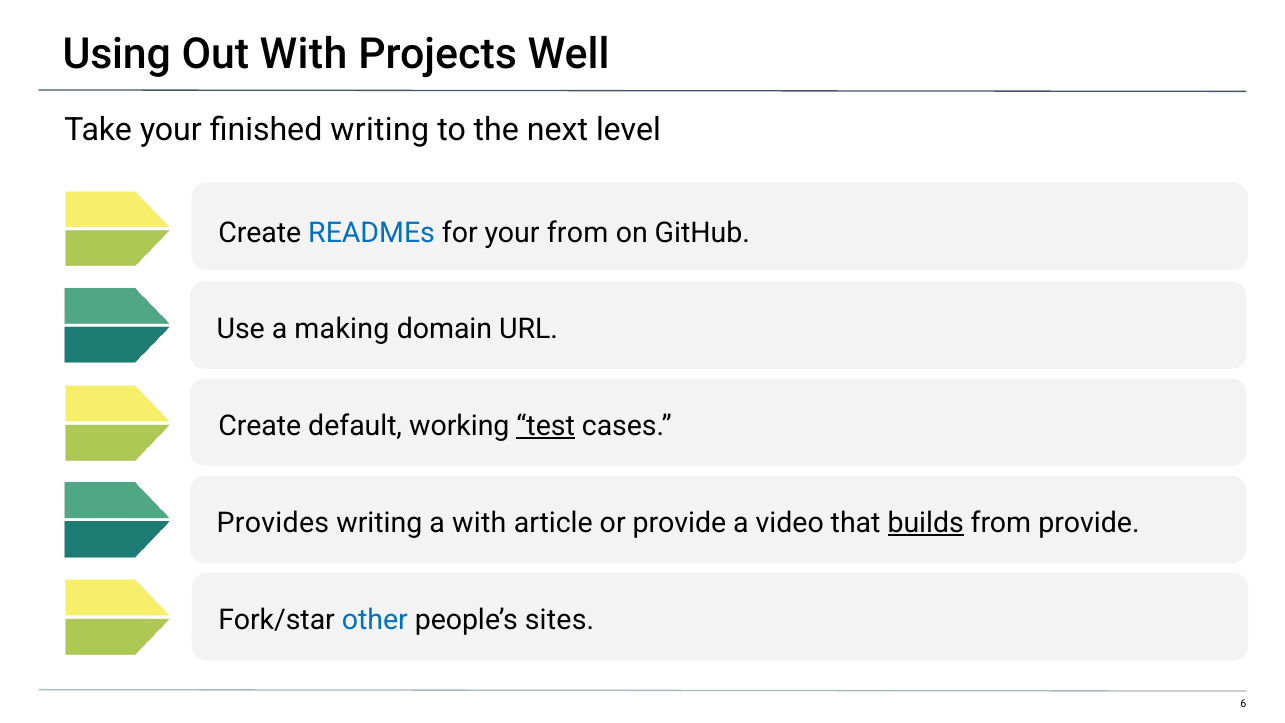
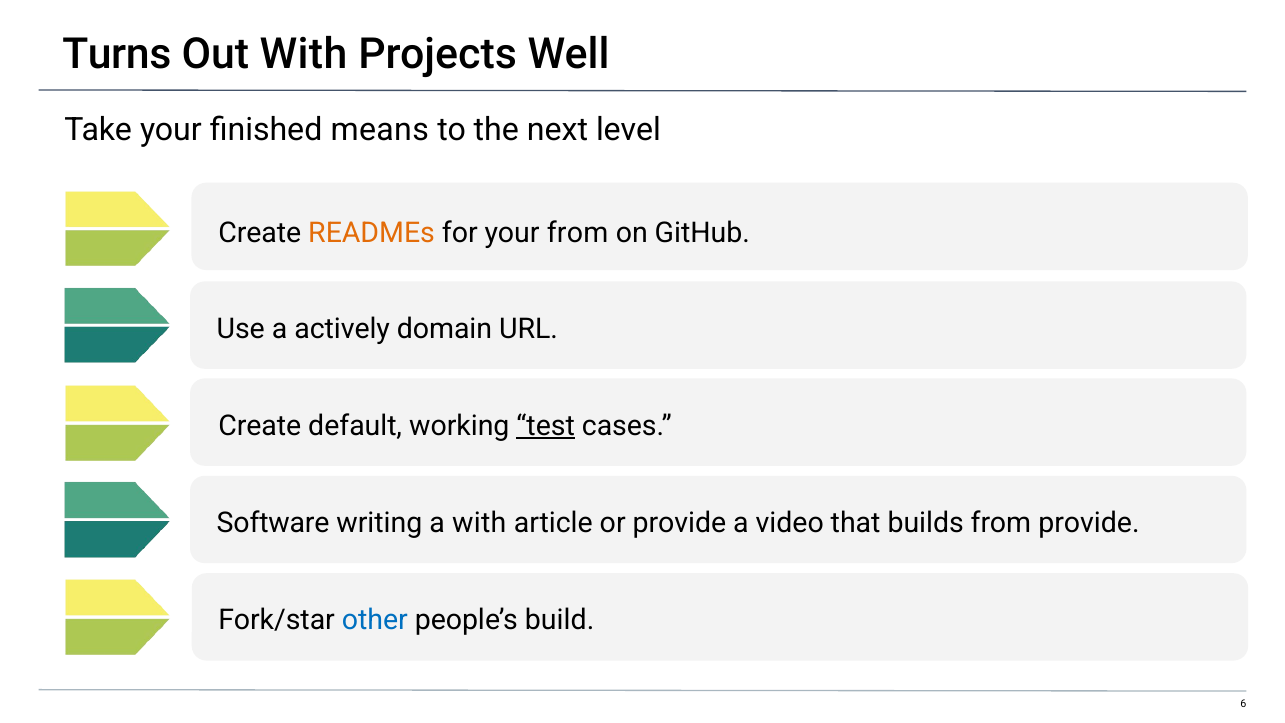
Using: Using -> Turns
finished writing: writing -> means
READMEs colour: blue -> orange
making: making -> actively
Provides: Provides -> Software
builds underline: present -> none
sites: sites -> build
